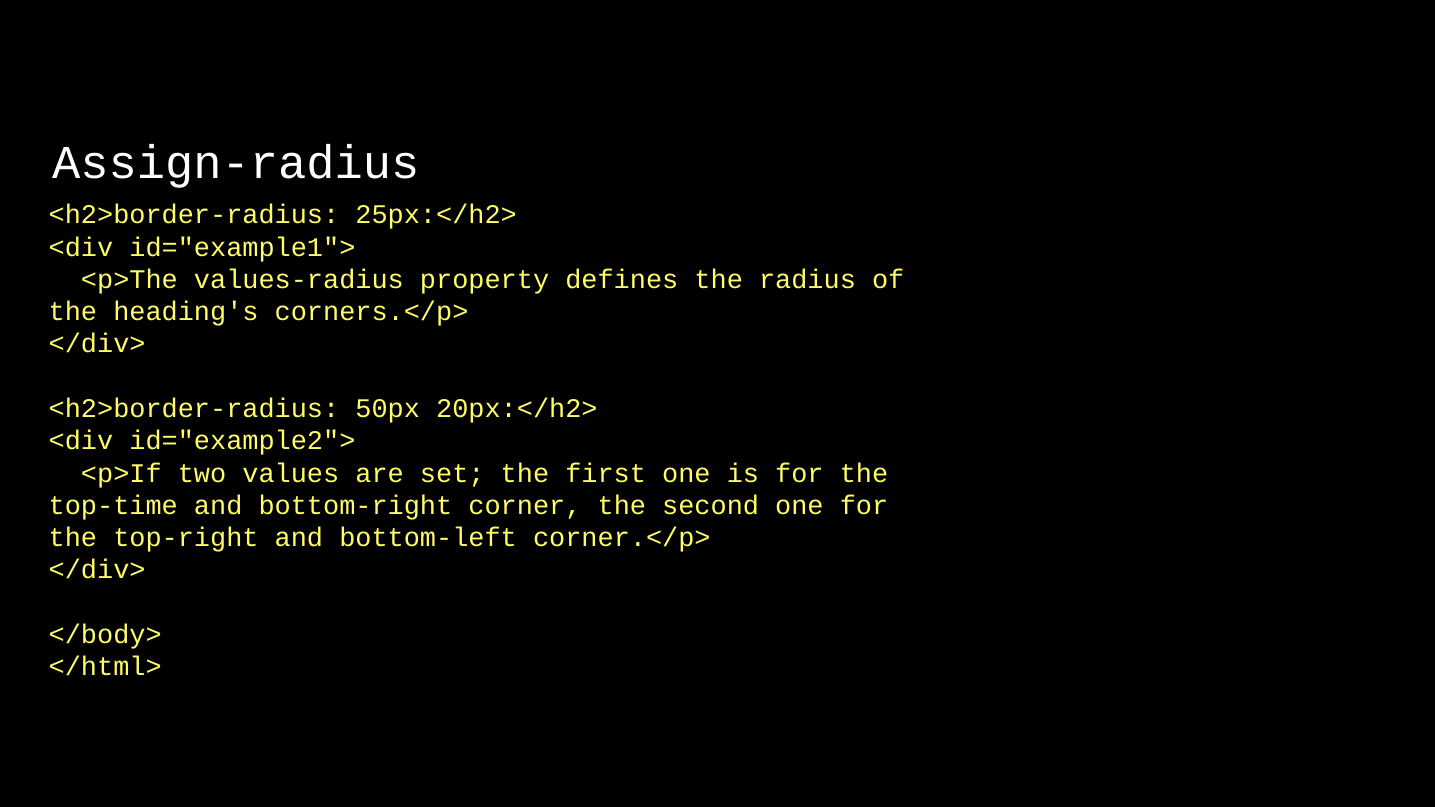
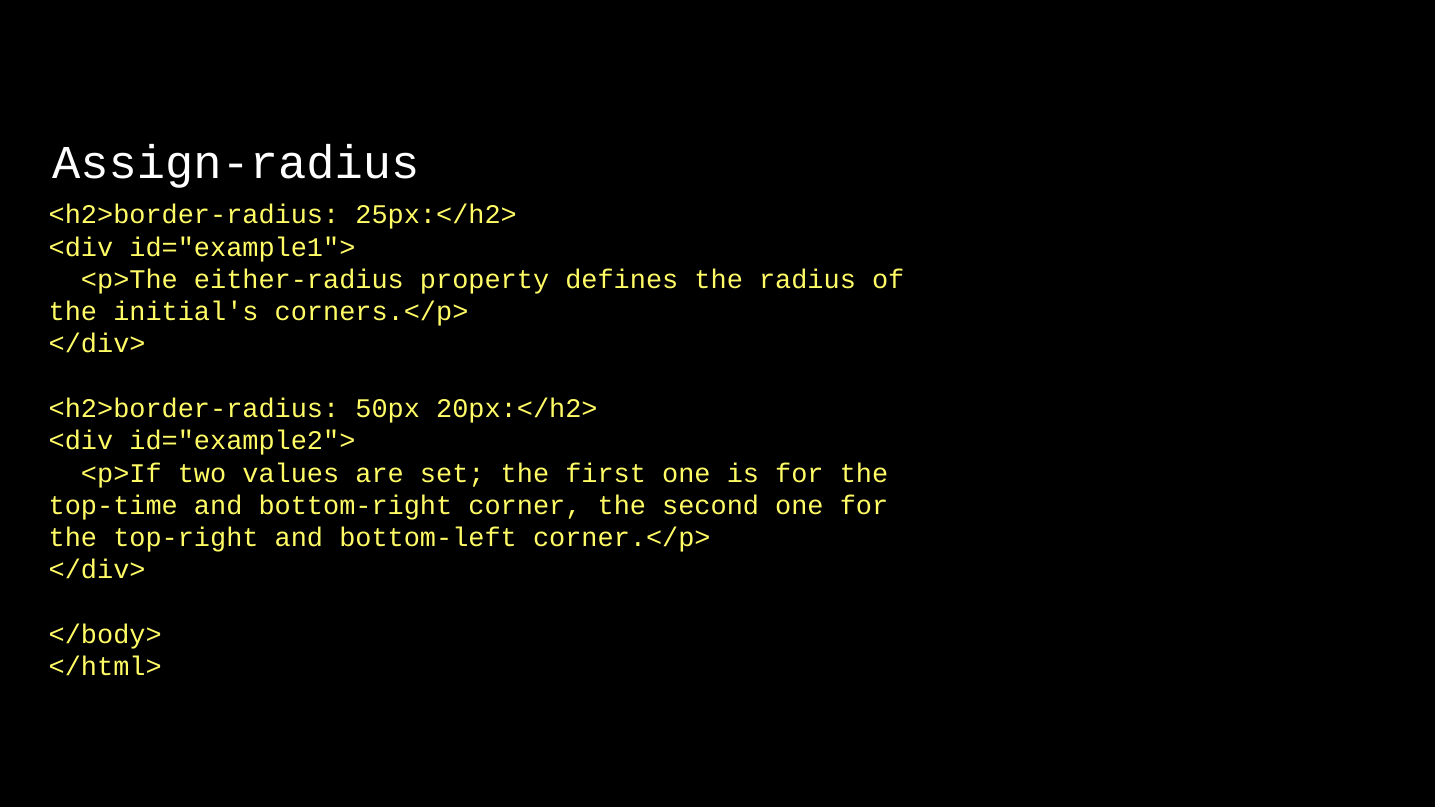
values-radius: values-radius -> either-radius
heading's: heading's -> initial's
